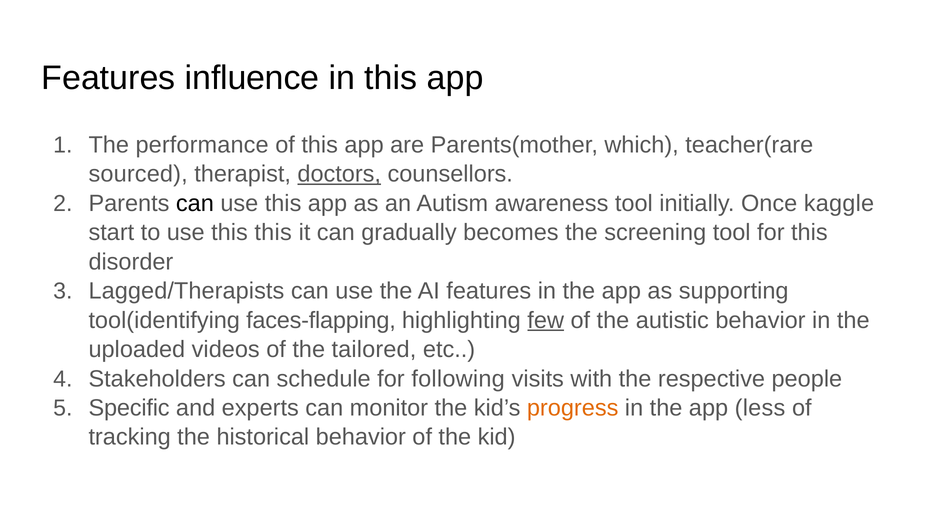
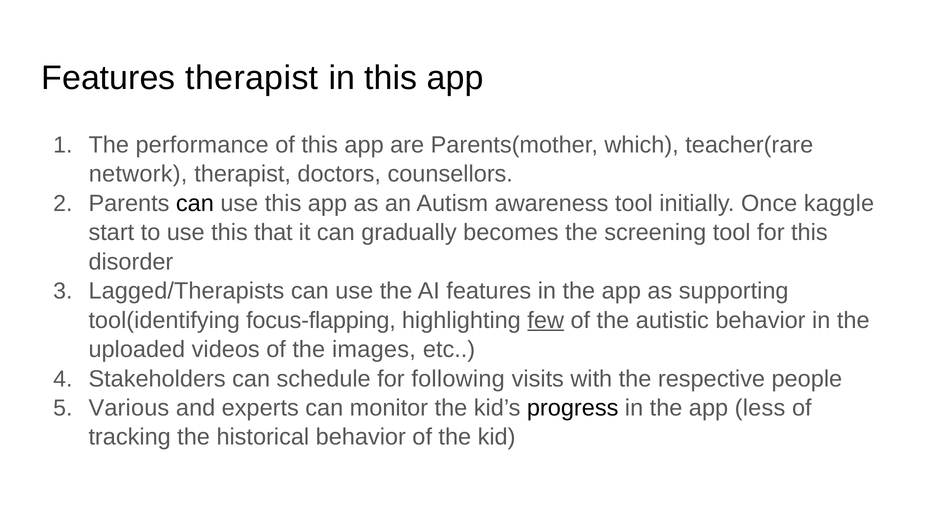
Features influence: influence -> therapist
sourced: sourced -> network
doctors underline: present -> none
this this: this -> that
faces-flapping: faces-flapping -> focus-flapping
tailored: tailored -> images
Specific: Specific -> Various
progress colour: orange -> black
